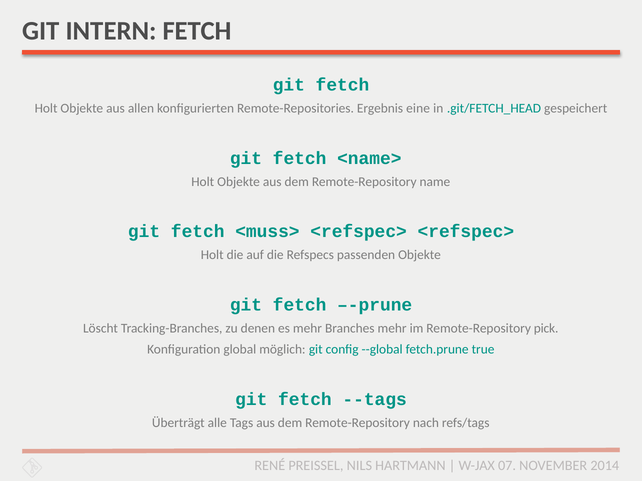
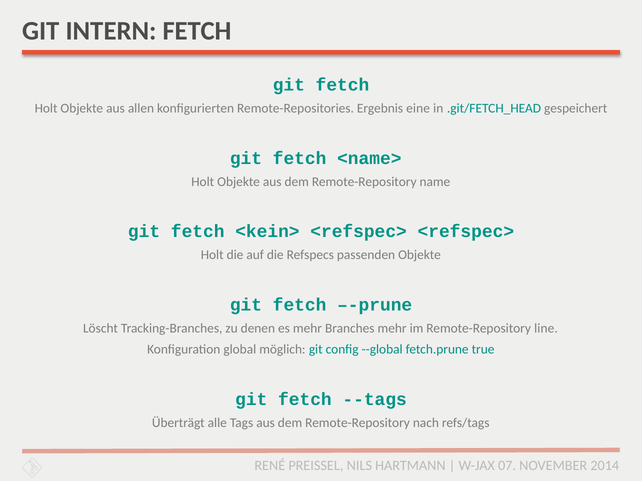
<muss>: <muss> -> <kein>
pick: pick -> line
